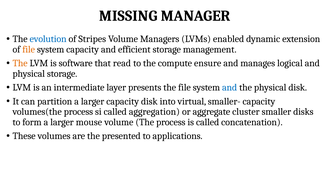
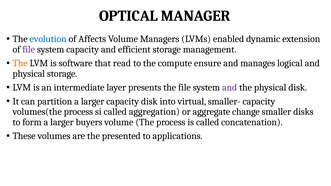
MISSING: MISSING -> OPTICAL
Stripes: Stripes -> Affects
file at (29, 49) colour: orange -> purple
and at (230, 88) colour: blue -> purple
cluster: cluster -> change
mouse: mouse -> buyers
